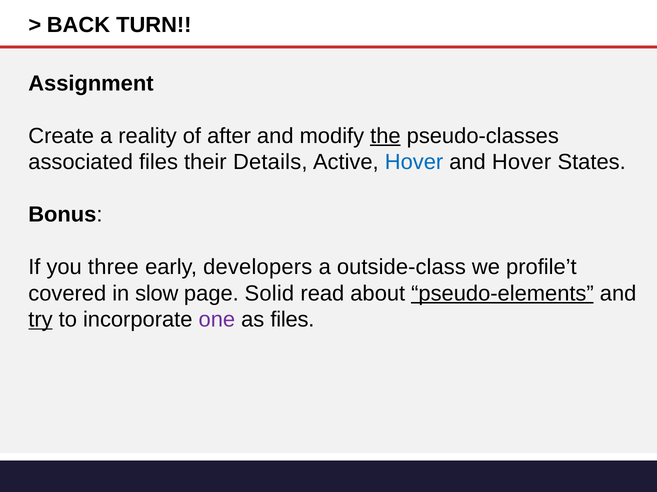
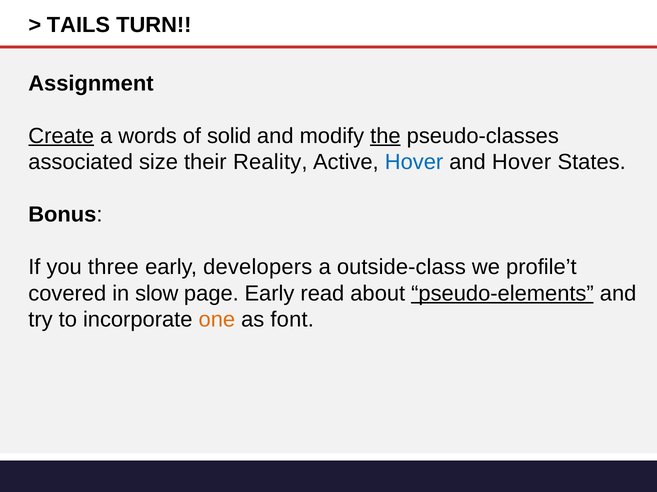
BACK: BACK -> TAILS
Create underline: none -> present
reality: reality -> words
after: after -> solid
associated files: files -> size
Details: Details -> Reality
page Solid: Solid -> Early
try underline: present -> none
one colour: purple -> orange
as files: files -> font
